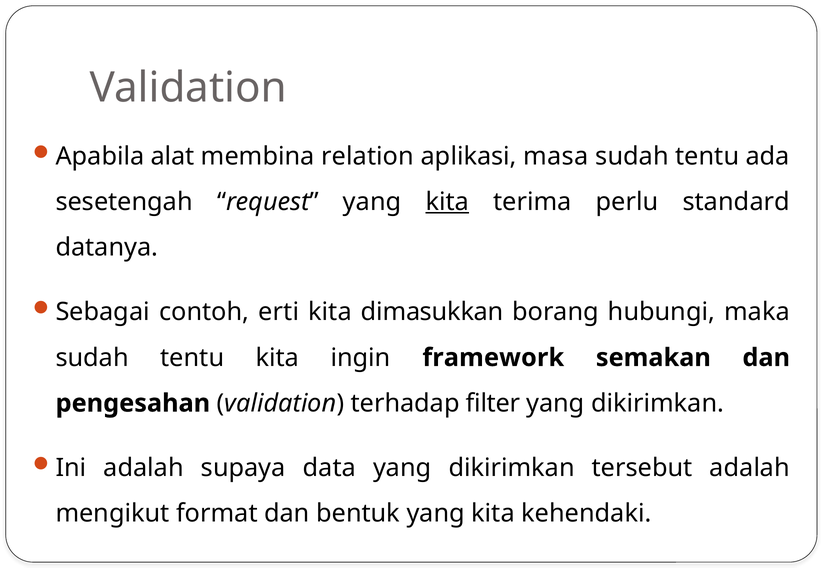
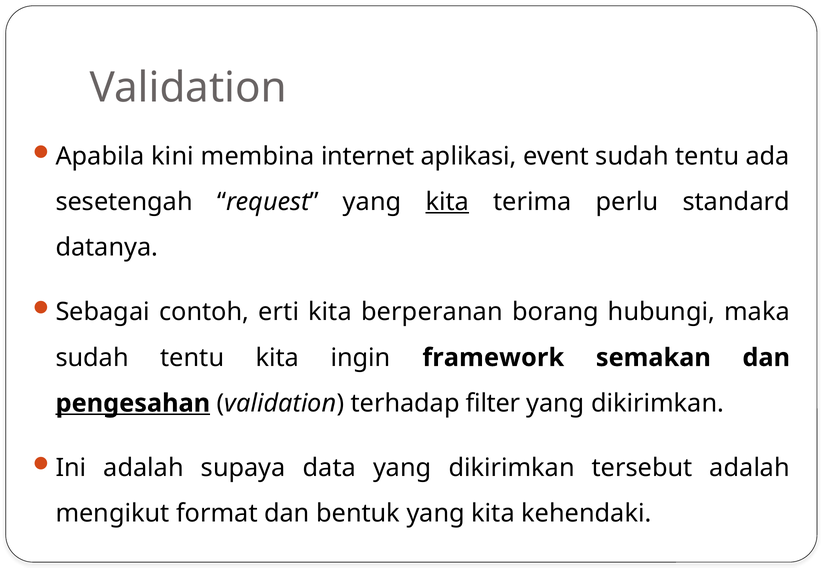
alat: alat -> kini
relation: relation -> internet
masa: masa -> event
dimasukkan: dimasukkan -> berperanan
pengesahan underline: none -> present
